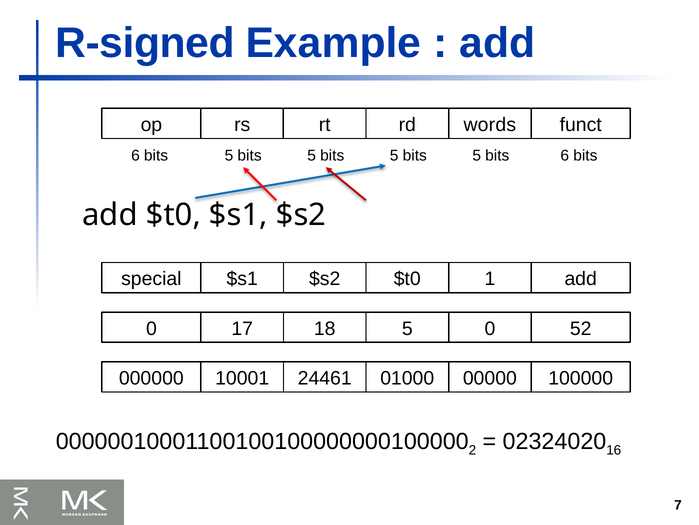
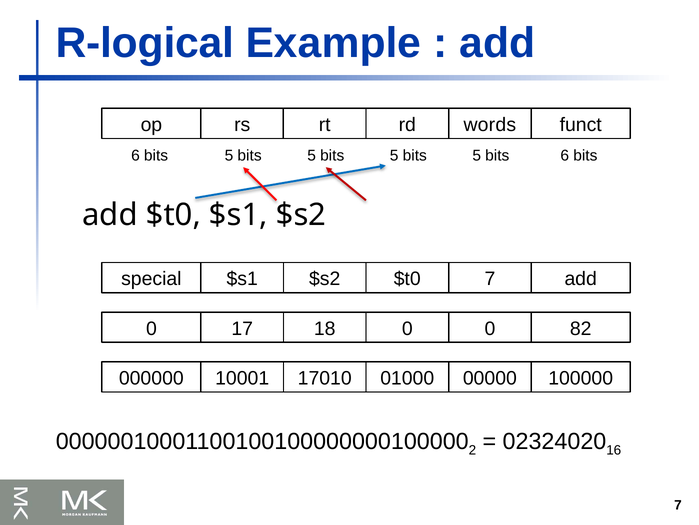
R-signed: R-signed -> R-logical
$t0 1: 1 -> 7
18 5: 5 -> 0
52: 52 -> 82
24461: 24461 -> 17010
